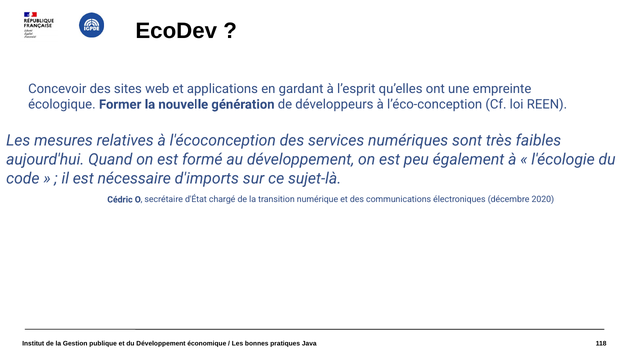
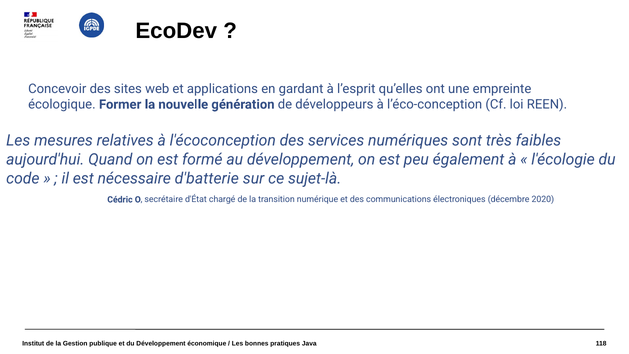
d'imports: d'imports -> d'batterie
